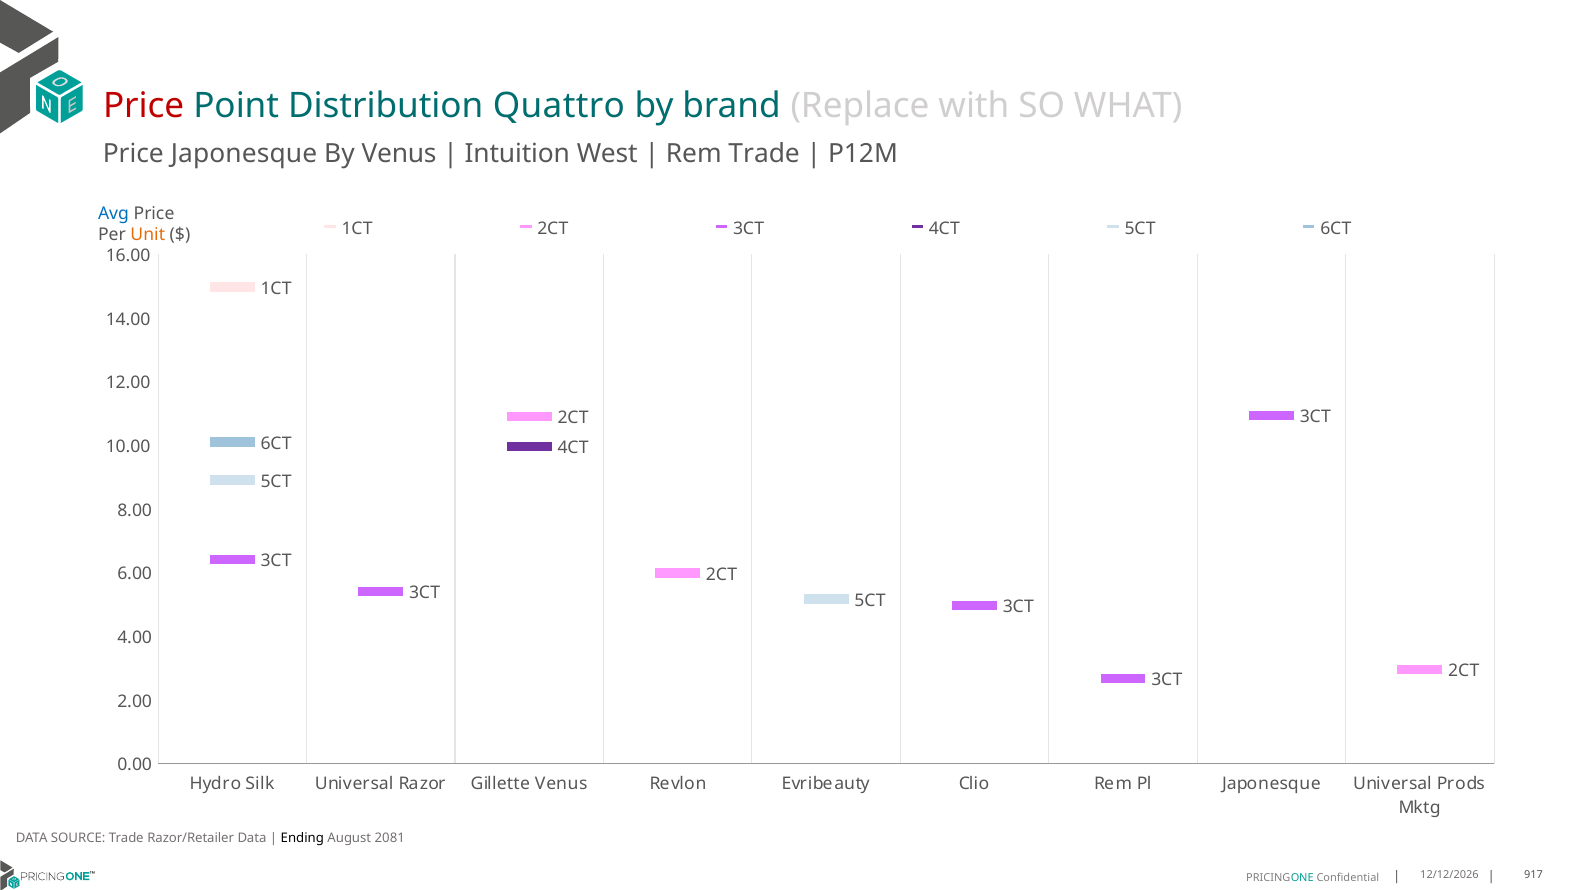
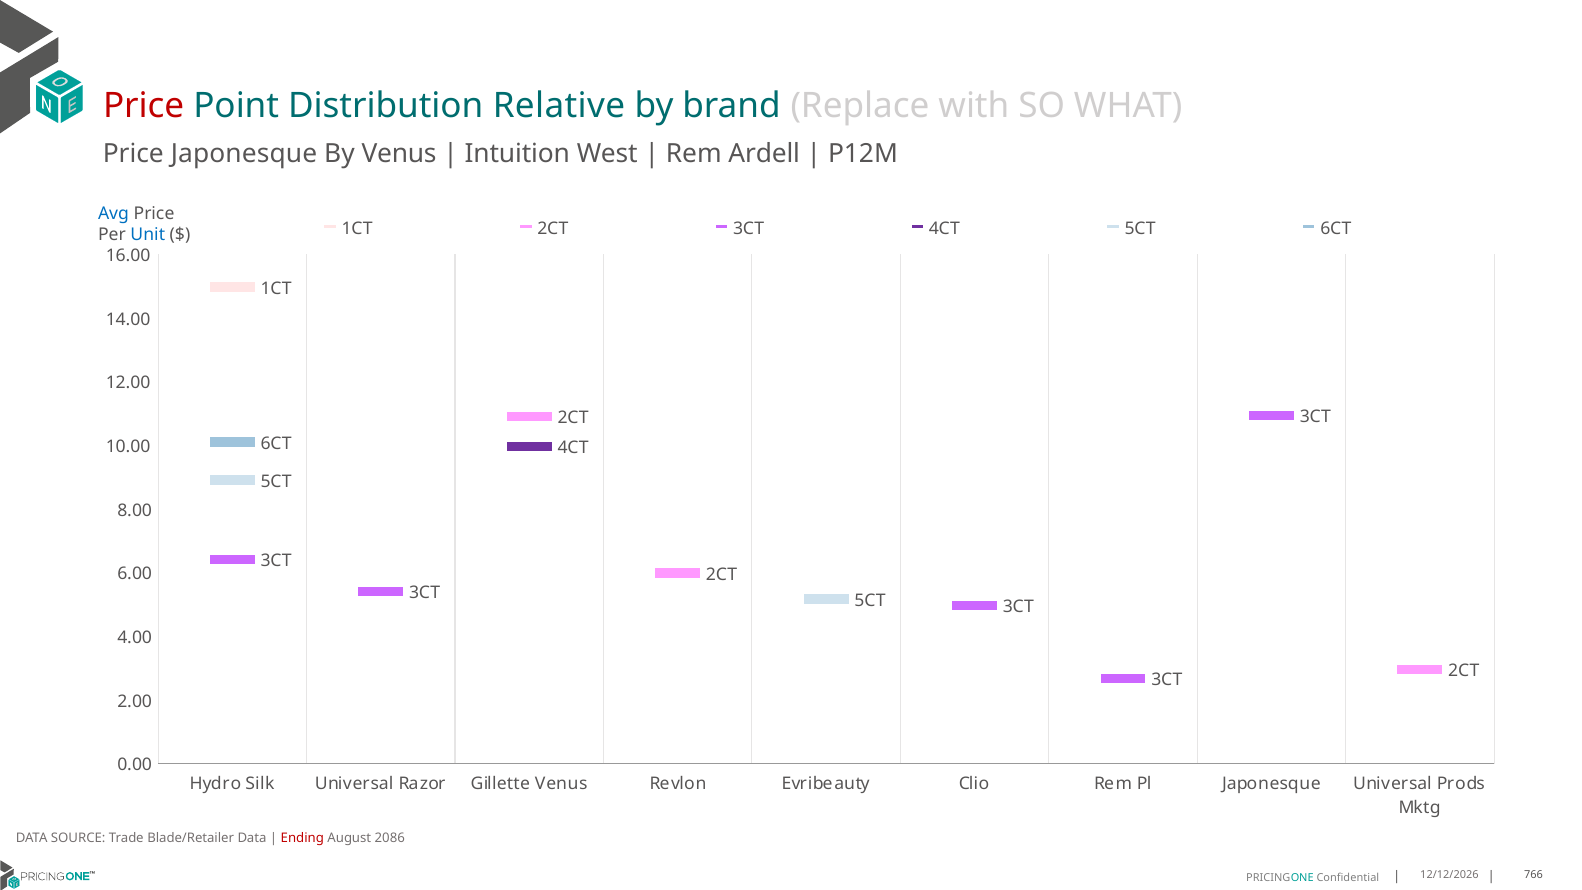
Quattro: Quattro -> Relative
Rem Trade: Trade -> Ardell
Unit colour: orange -> blue
Razor/Retailer: Razor/Retailer -> Blade/Retailer
Ending colour: black -> red
2081: 2081 -> 2086
917: 917 -> 766
